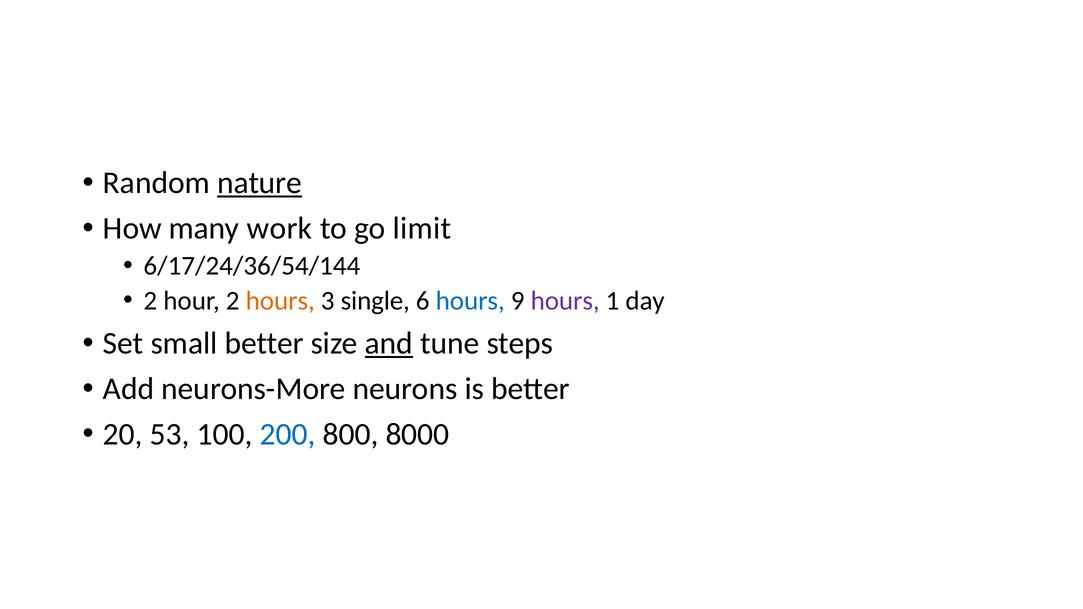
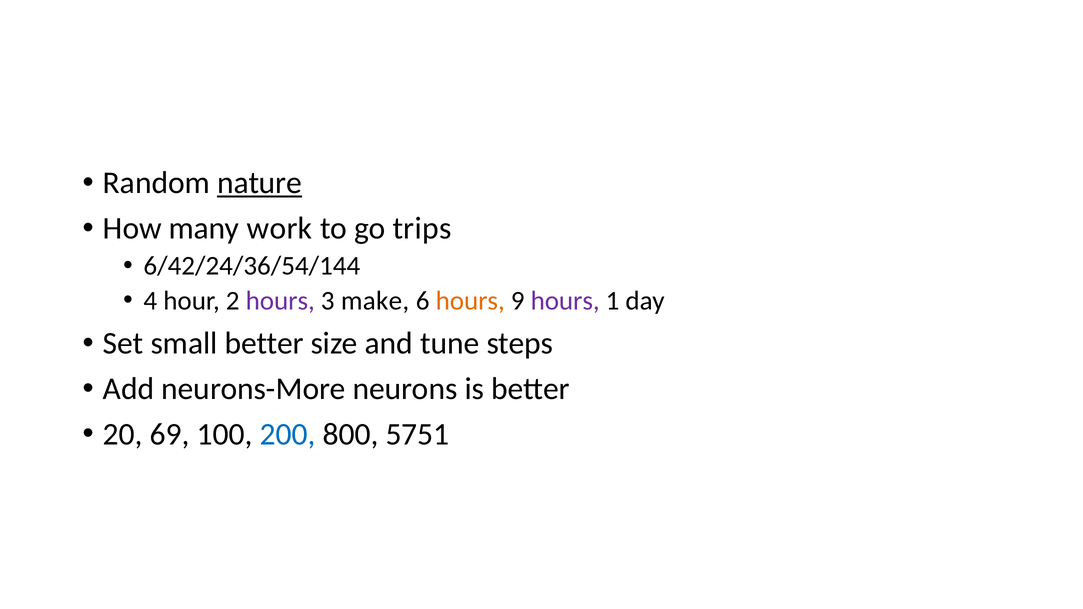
limit: limit -> trips
6/17/24/36/54/144: 6/17/24/36/54/144 -> 6/42/24/36/54/144
2 at (150, 301): 2 -> 4
hours at (280, 301) colour: orange -> purple
single: single -> make
hours at (470, 301) colour: blue -> orange
and underline: present -> none
53: 53 -> 69
8000: 8000 -> 5751
